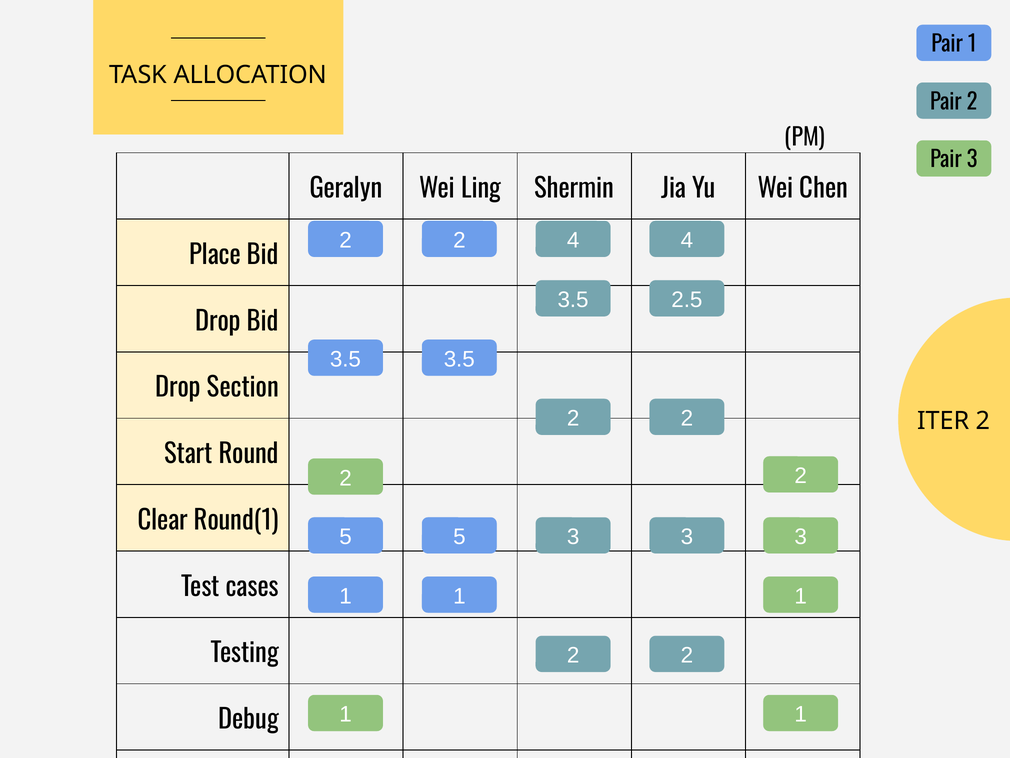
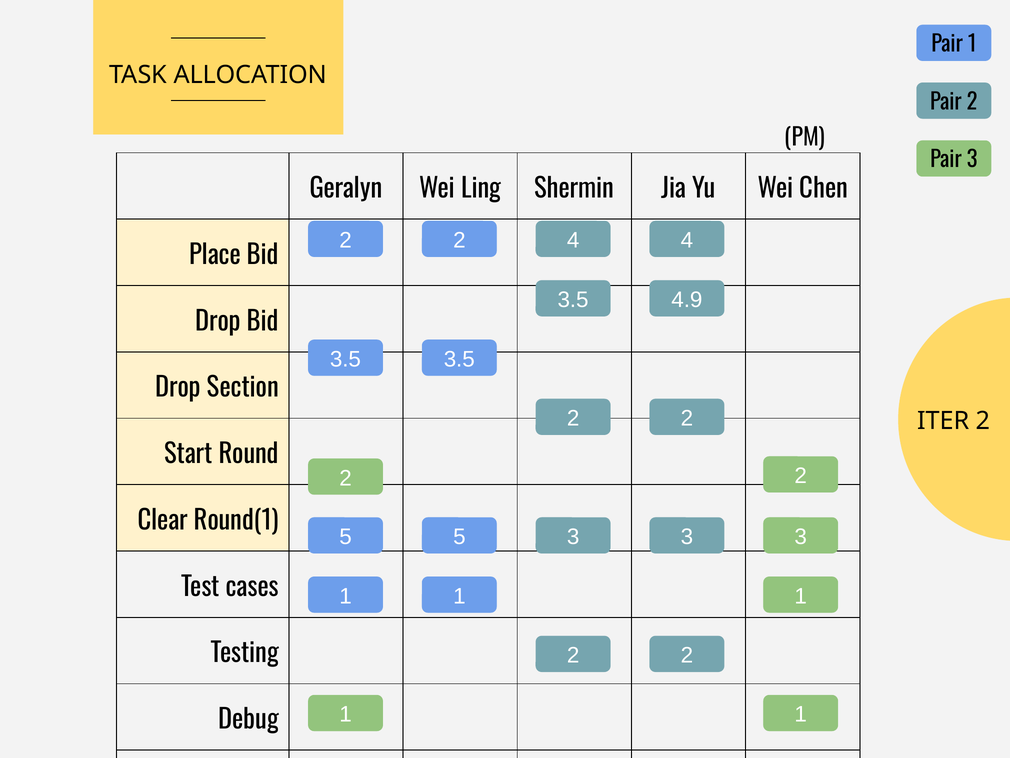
2.5: 2.5 -> 4.9
